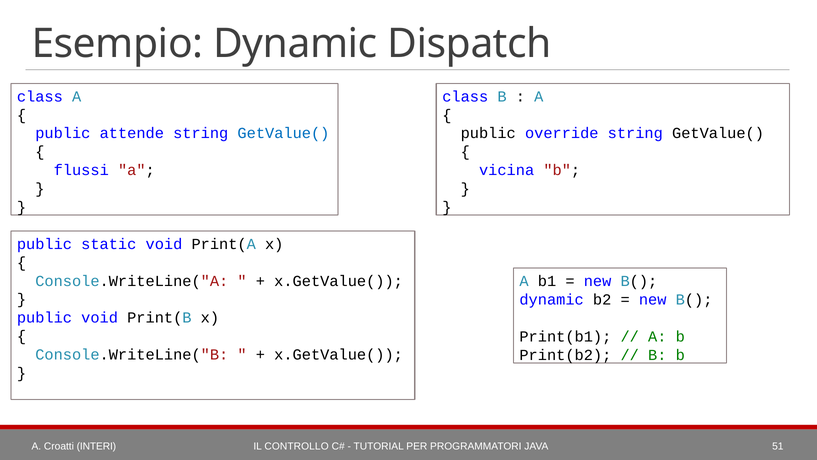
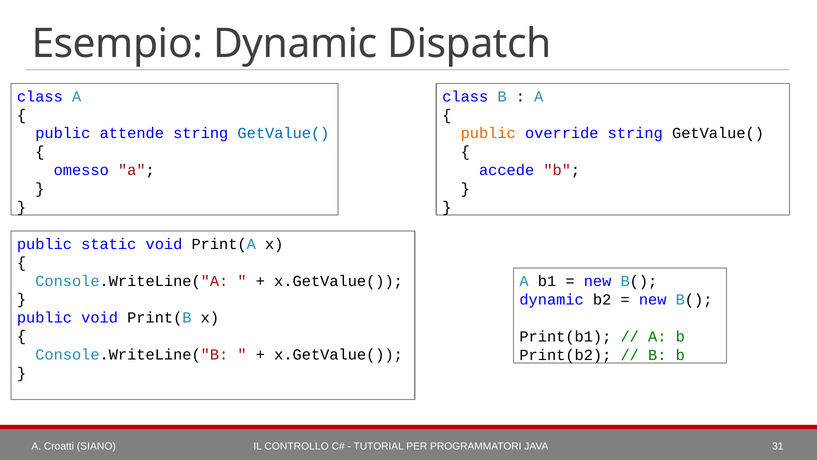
public at (488, 133) colour: black -> orange
flussi: flussi -> omesso
vicina: vicina -> accede
INTERI: INTERI -> SIANO
51: 51 -> 31
